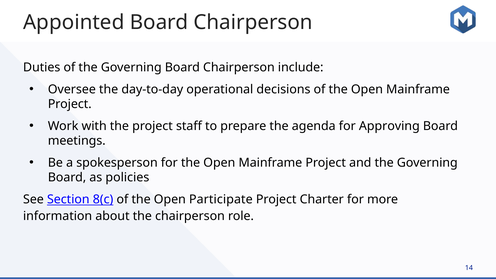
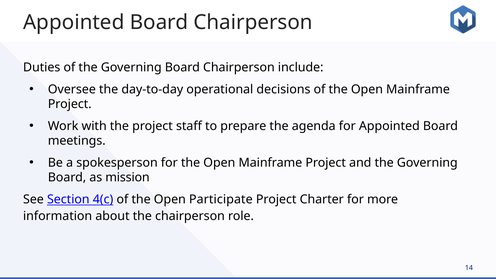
for Approving: Approving -> Appointed
policies: policies -> mission
8(c: 8(c -> 4(c
